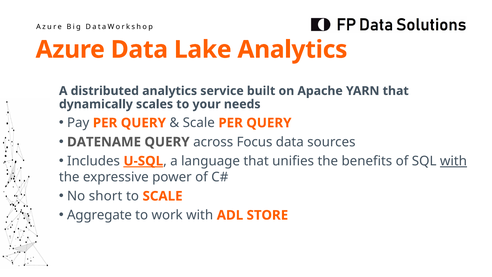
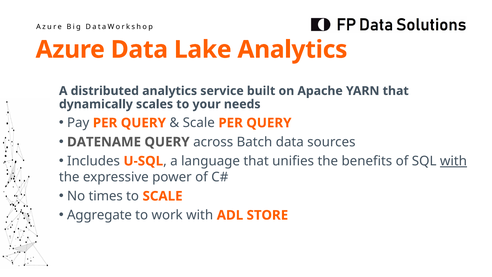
Focus: Focus -> Batch
U-SQL underline: present -> none
short: short -> times
